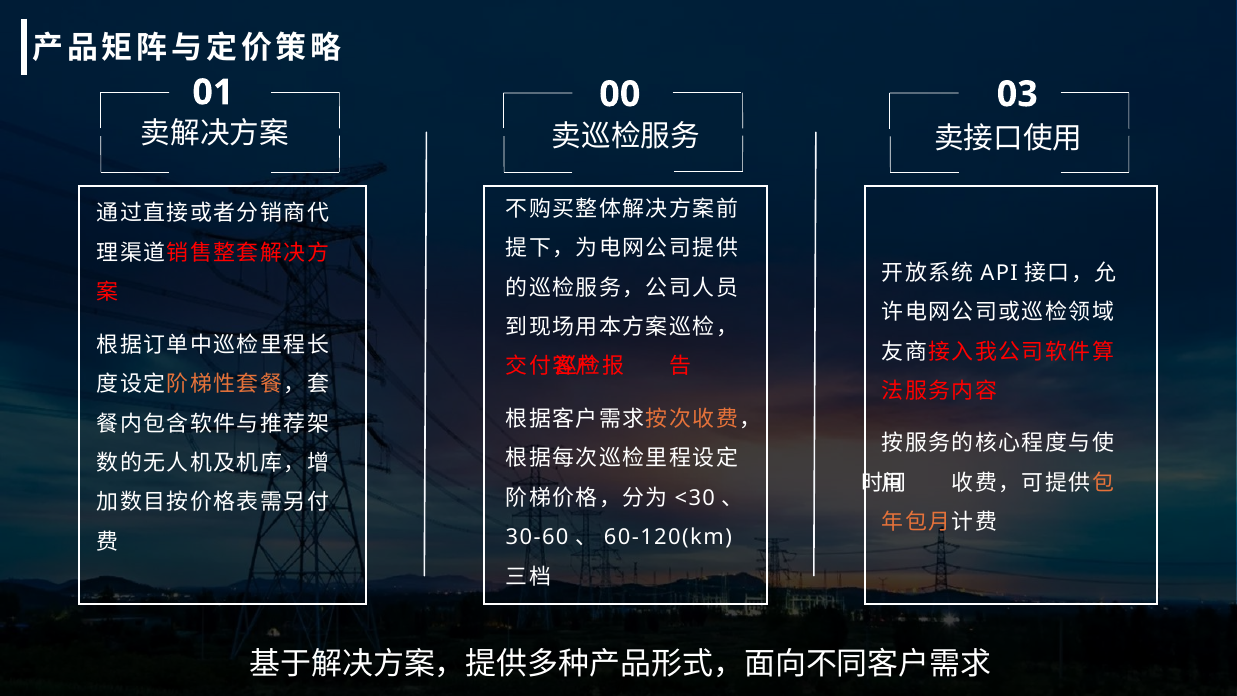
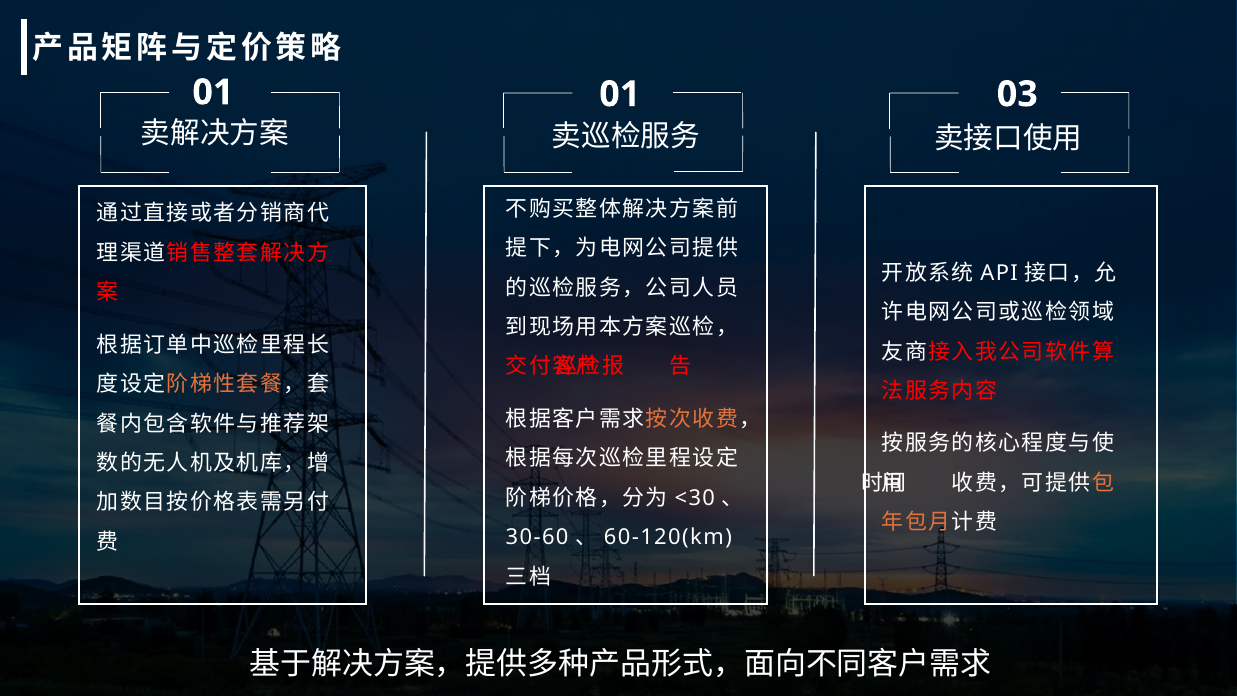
01 00: 00 -> 01
